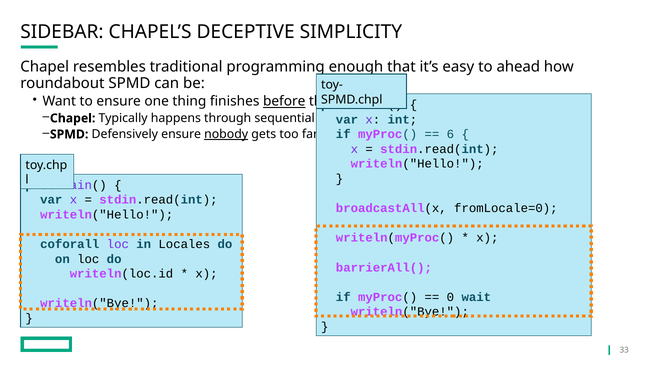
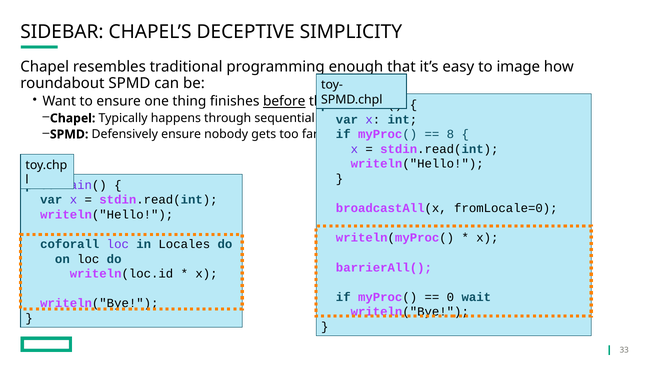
to ahead: ahead -> image
nobody underline: present -> none
6: 6 -> 8
